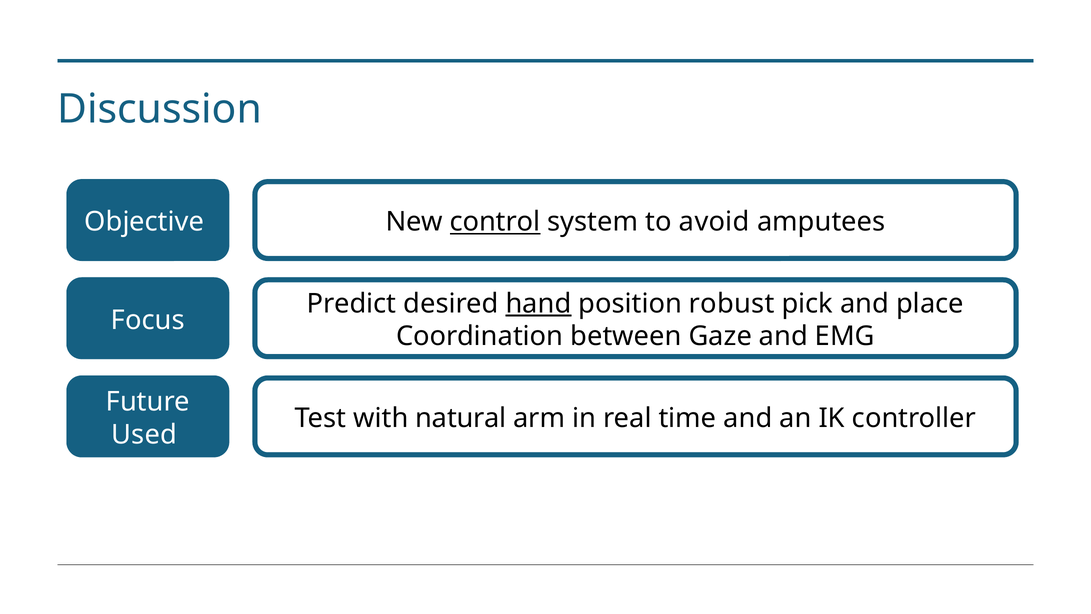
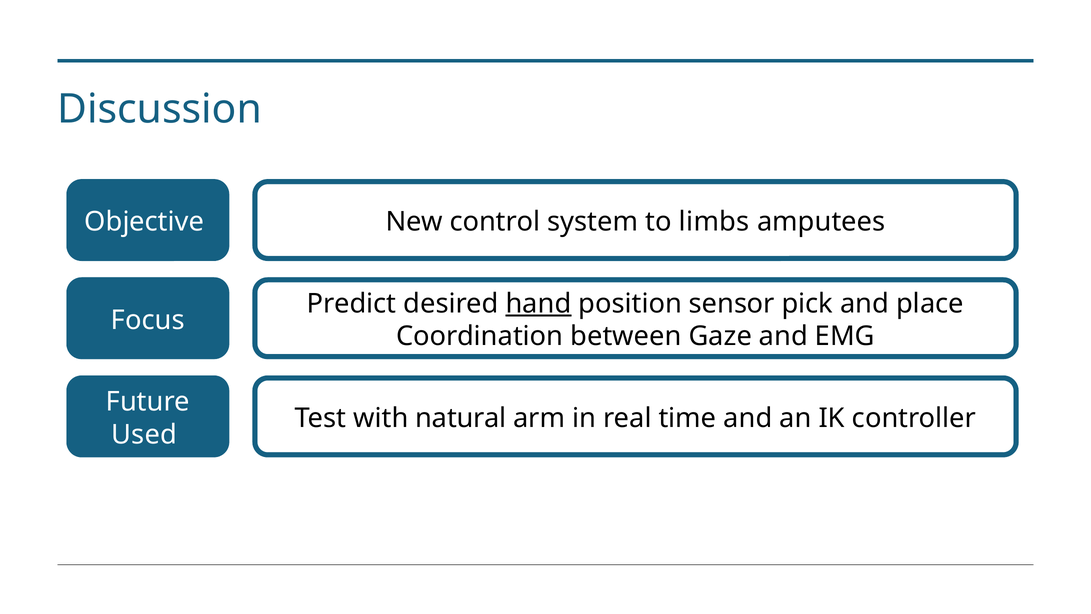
control underline: present -> none
avoid: avoid -> limbs
robust: robust -> sensor
